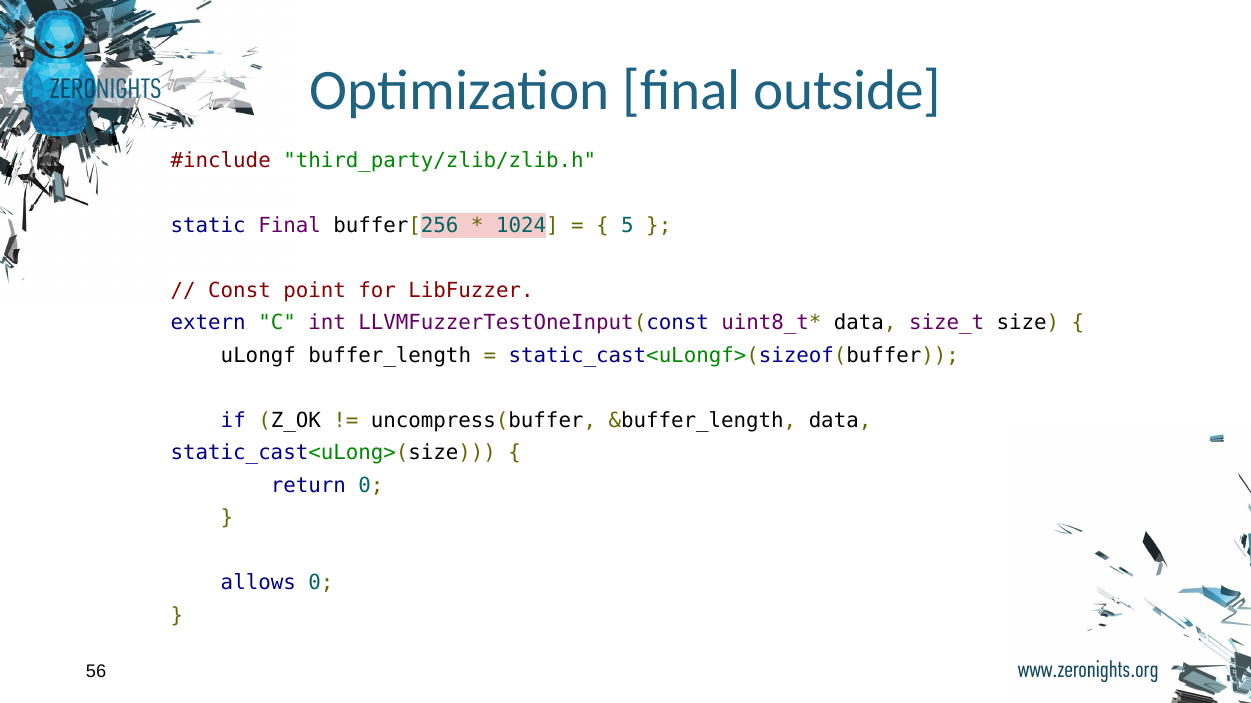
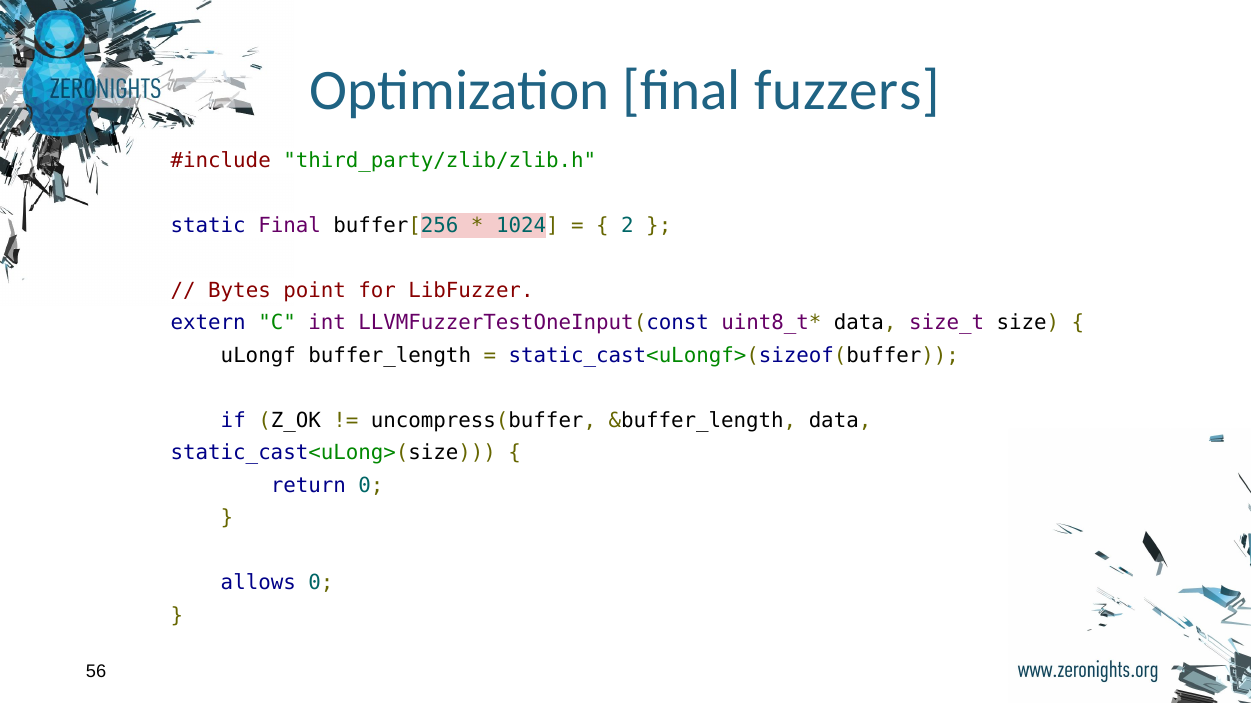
outside: outside -> fuzzers
5: 5 -> 2
Const: Const -> Bytes
